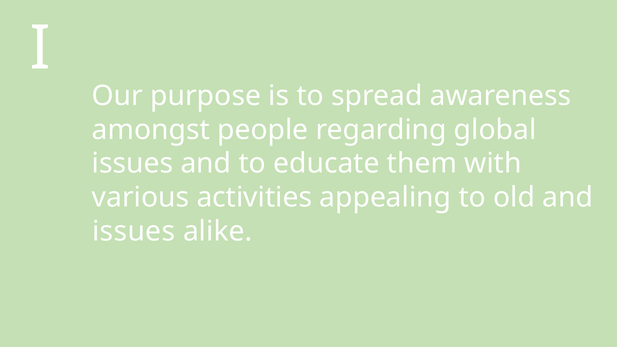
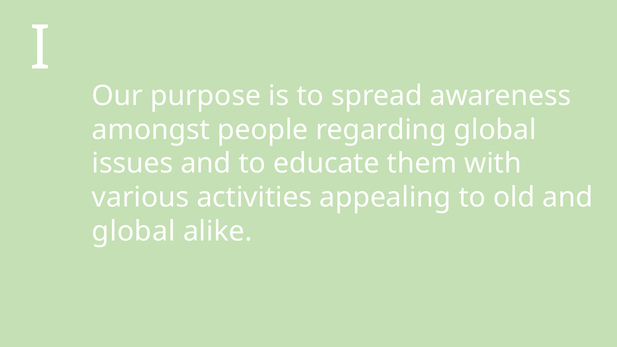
issues at (134, 231): issues -> global
